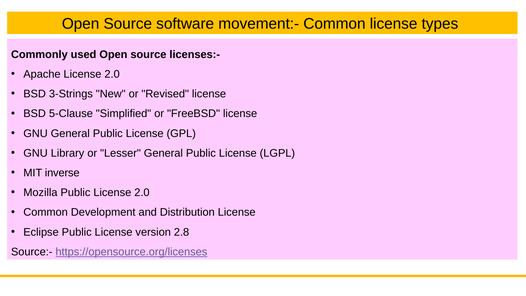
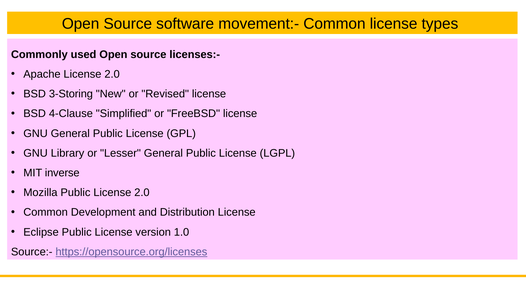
3-Strings: 3-Strings -> 3-Storing
5-Clause: 5-Clause -> 4-Clause
2.8: 2.8 -> 1.0
